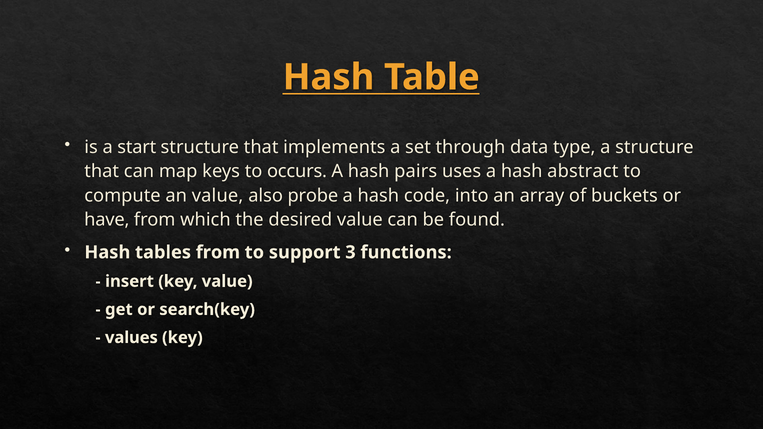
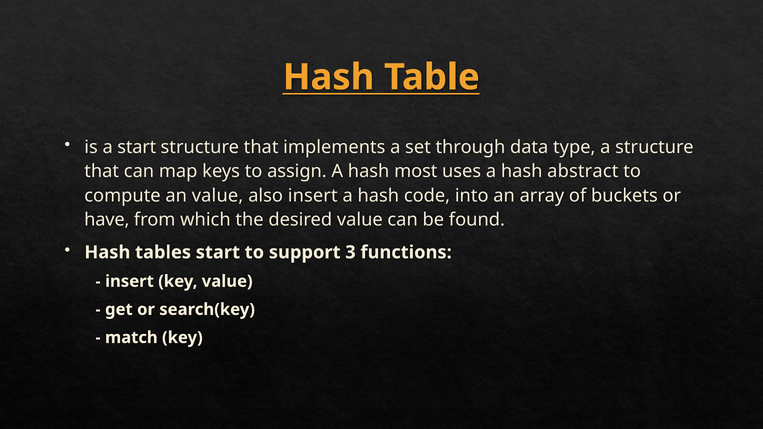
occurs: occurs -> assign
pairs: pairs -> most
also probe: probe -> insert
tables from: from -> start
values: values -> match
